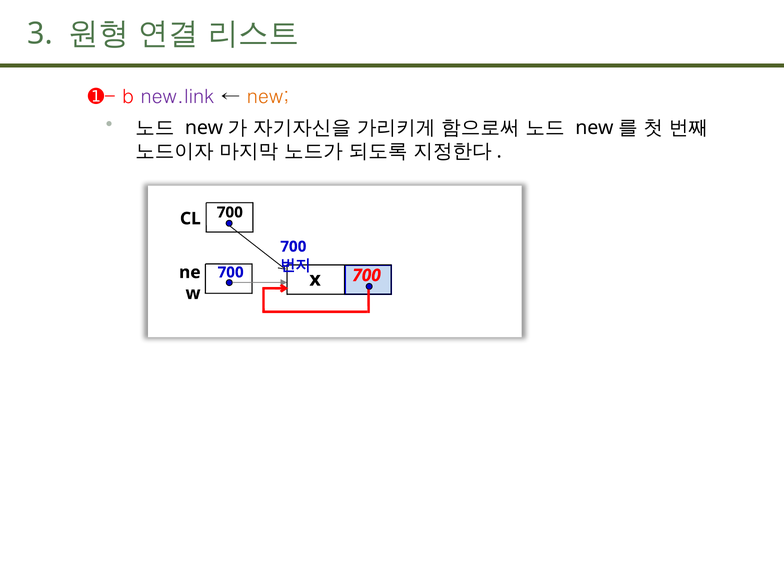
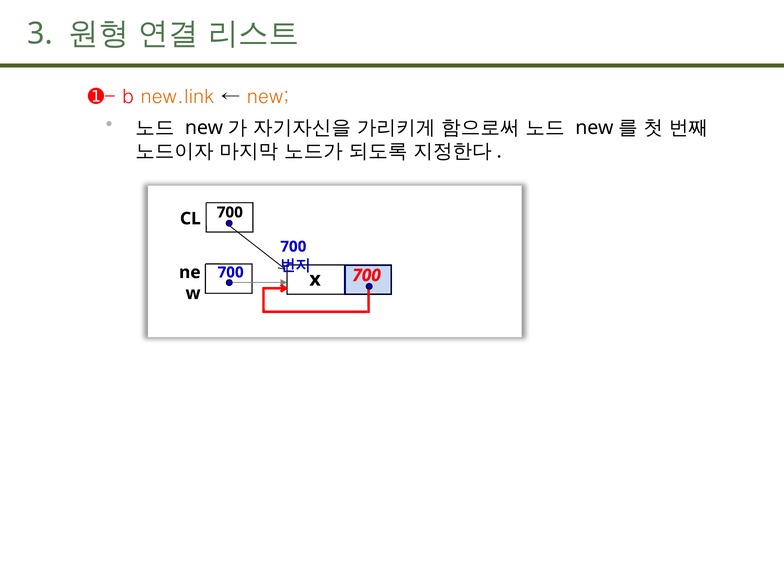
new.link colour: purple -> orange
